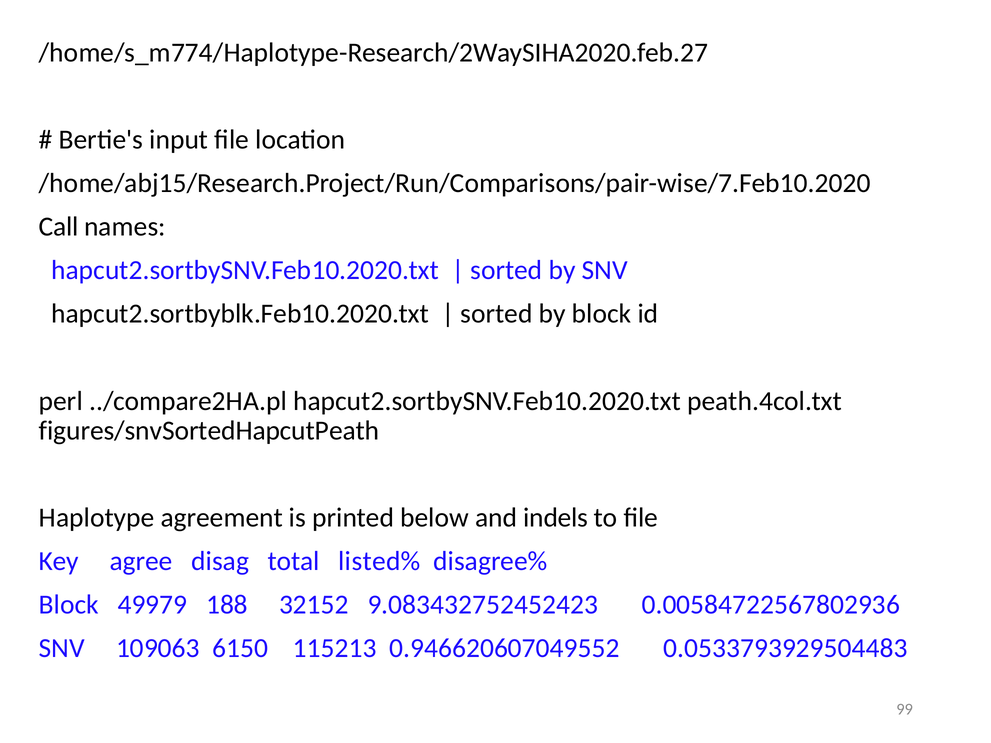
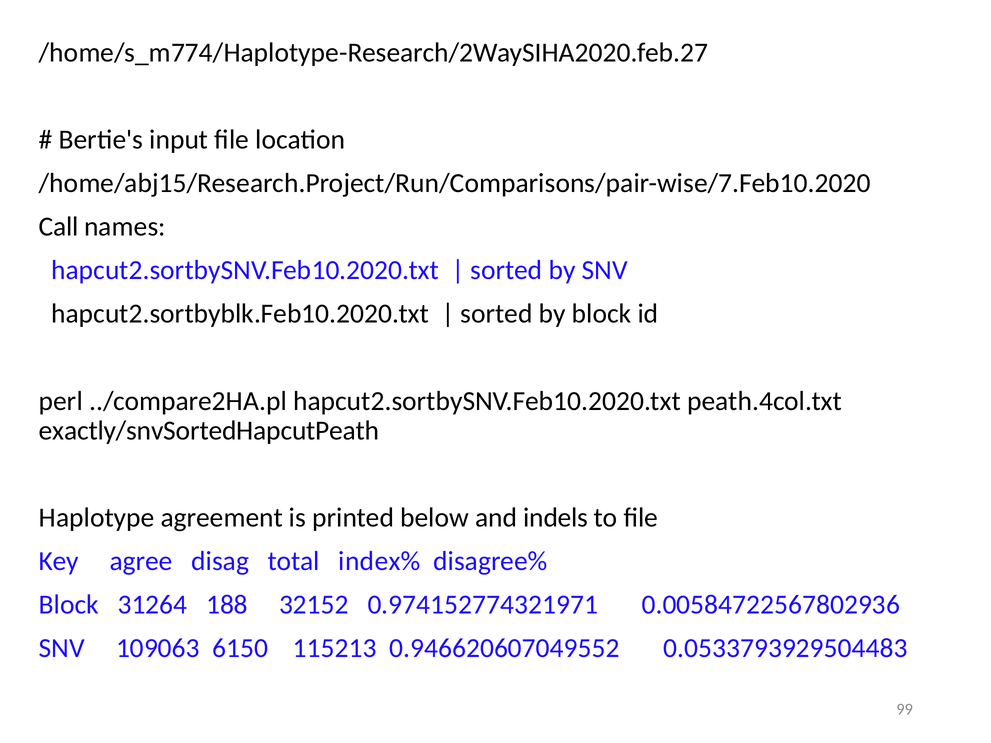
figures/snvSortedHapcutPeath: figures/snvSortedHapcutPeath -> exactly/snvSortedHapcutPeath
listed%: listed% -> index%
49979: 49979 -> 31264
9.083432752452423: 9.083432752452423 -> 0.974152774321971
